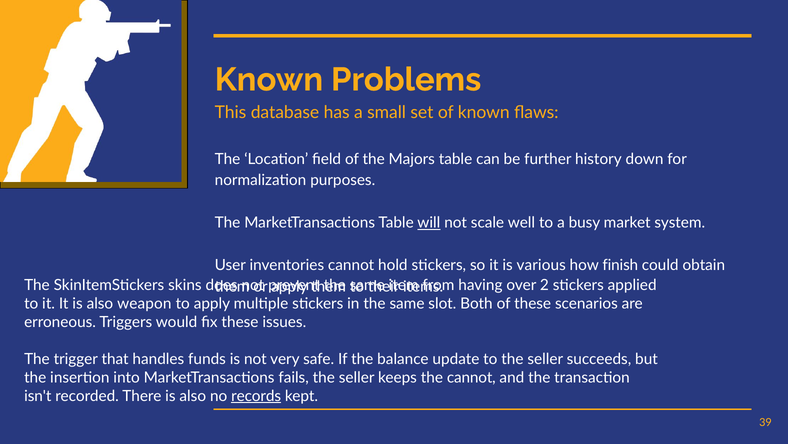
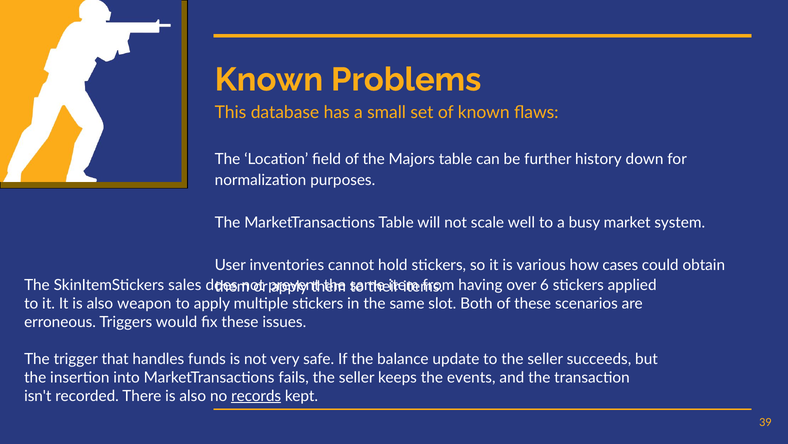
will underline: present -> none
finish: finish -> cases
skins: skins -> sales
2: 2 -> 6
the cannot: cannot -> events
